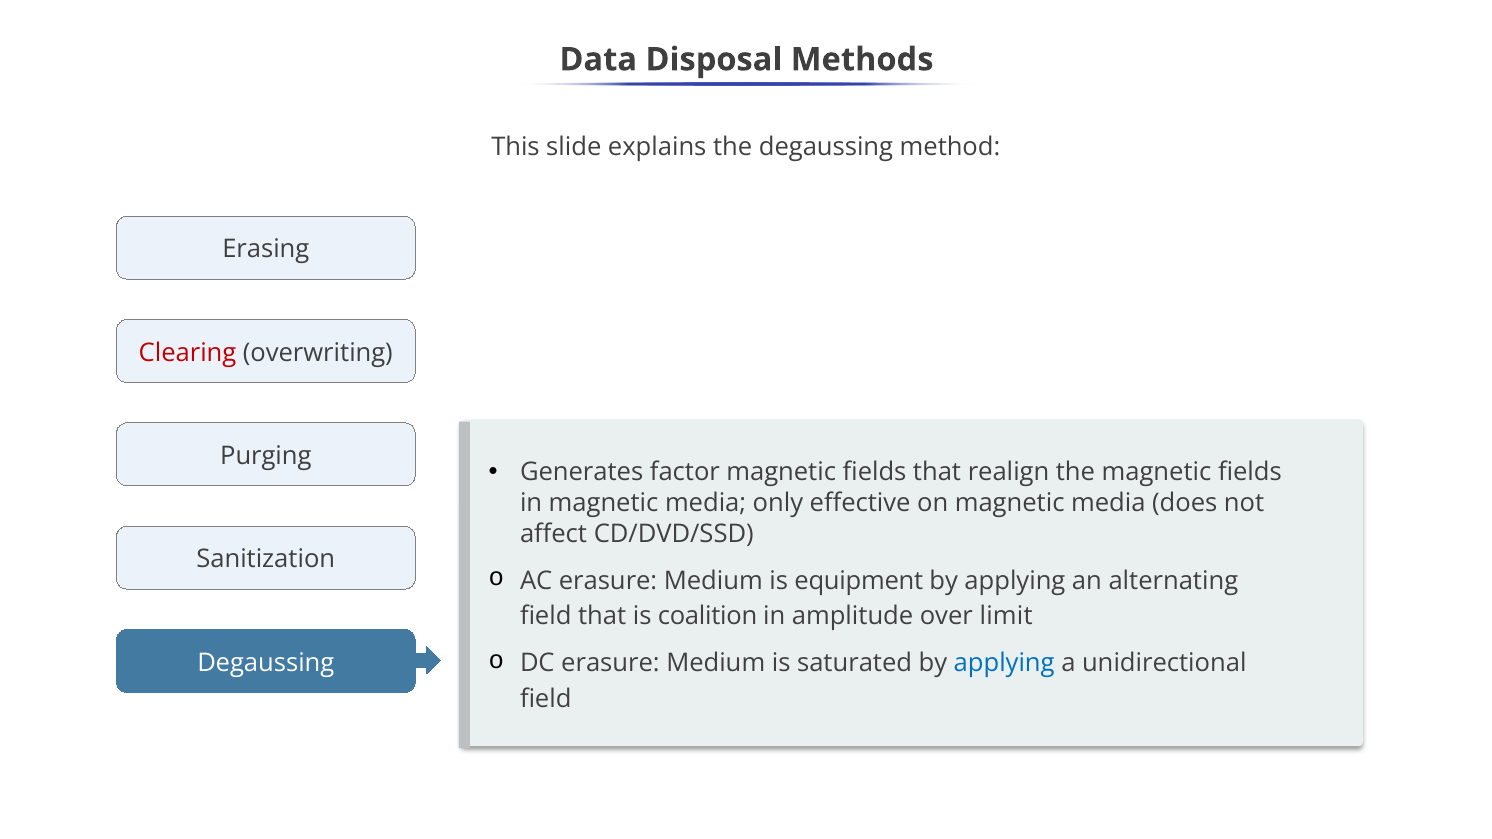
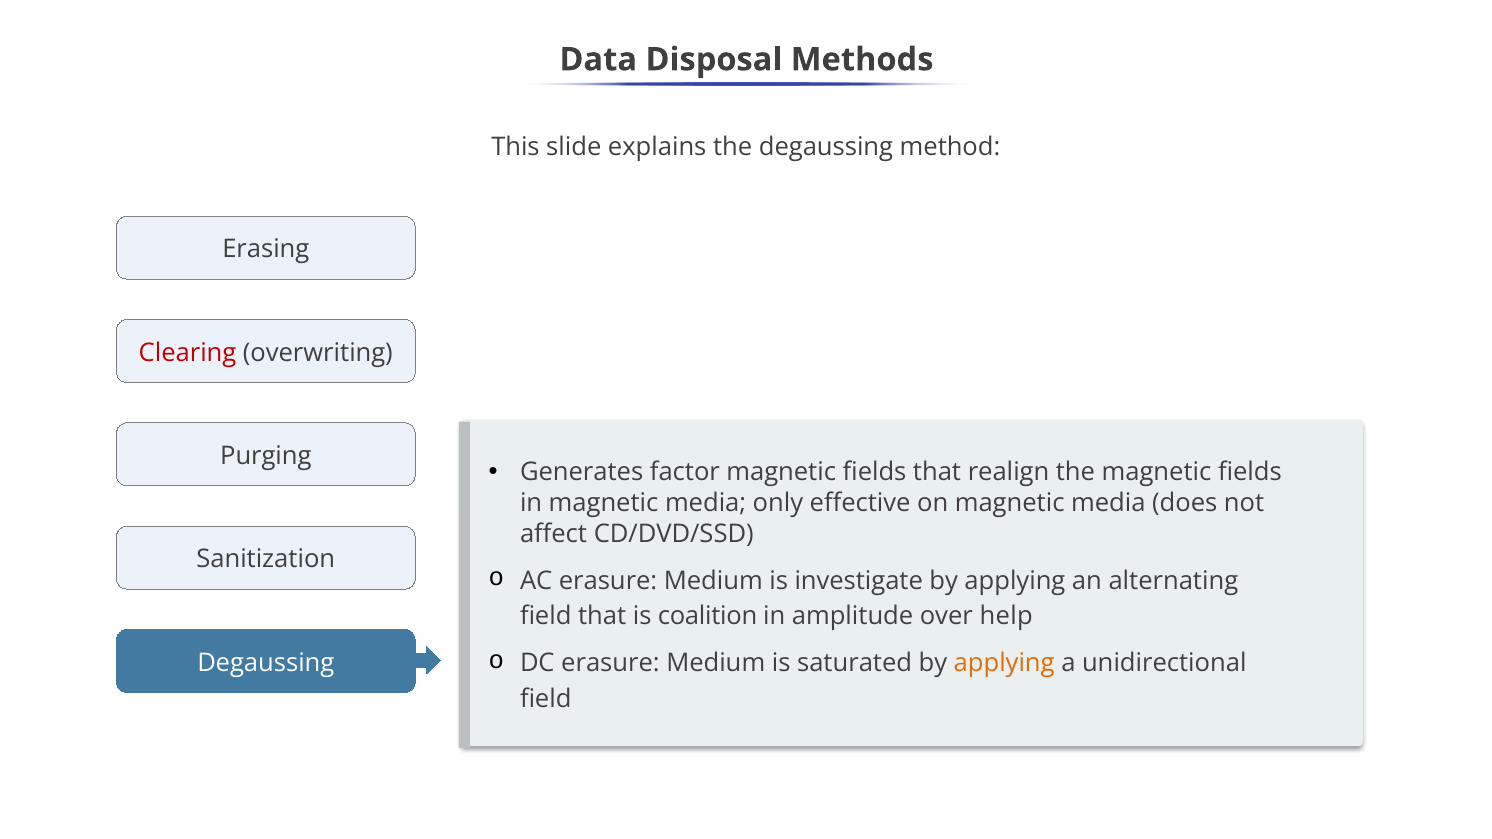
equipment: equipment -> investigate
limit: limit -> help
applying at (1004, 664) colour: blue -> orange
